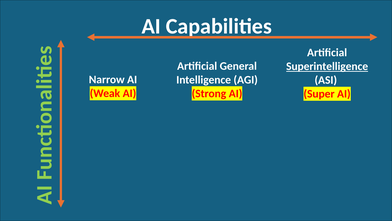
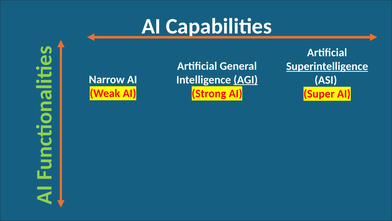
AGI underline: none -> present
